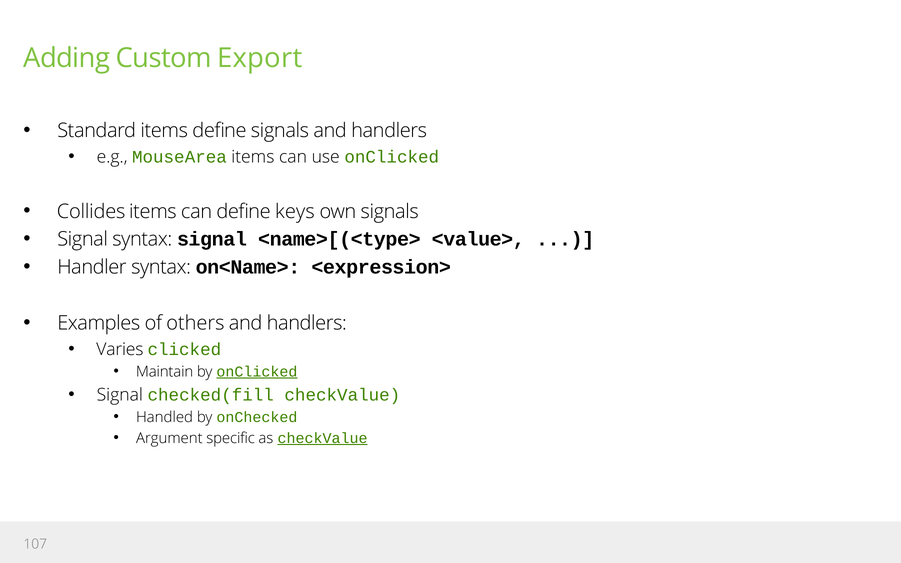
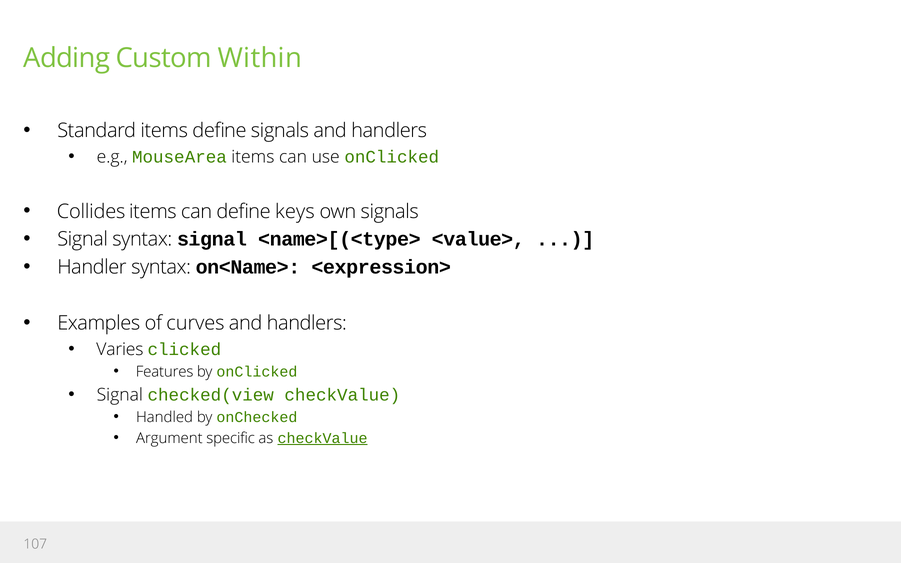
Export: Export -> Within
others: others -> curves
Maintain: Maintain -> Features
onClicked at (257, 372) underline: present -> none
checked(fill: checked(fill -> checked(view
